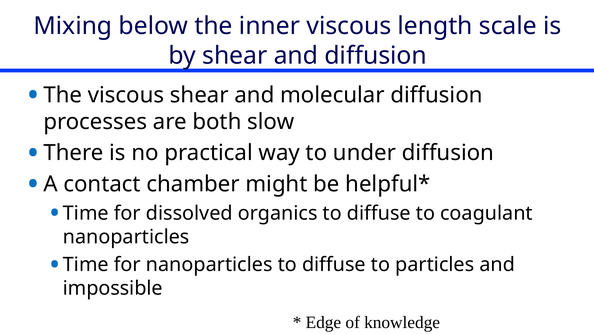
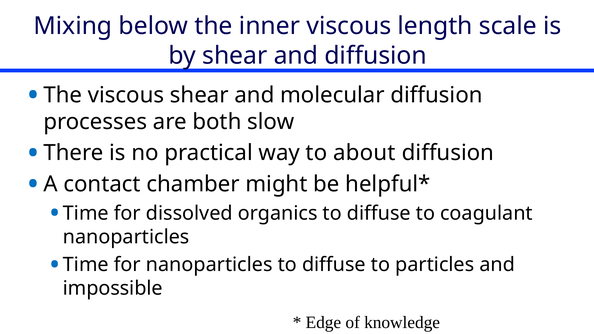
under: under -> about
